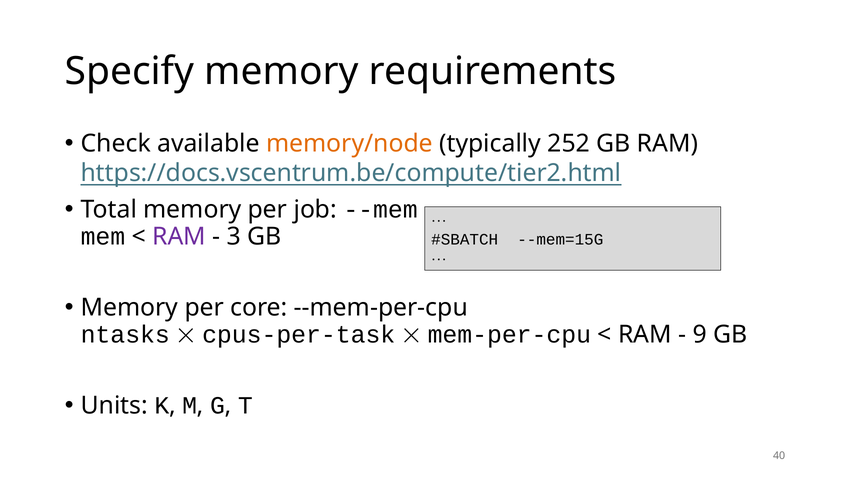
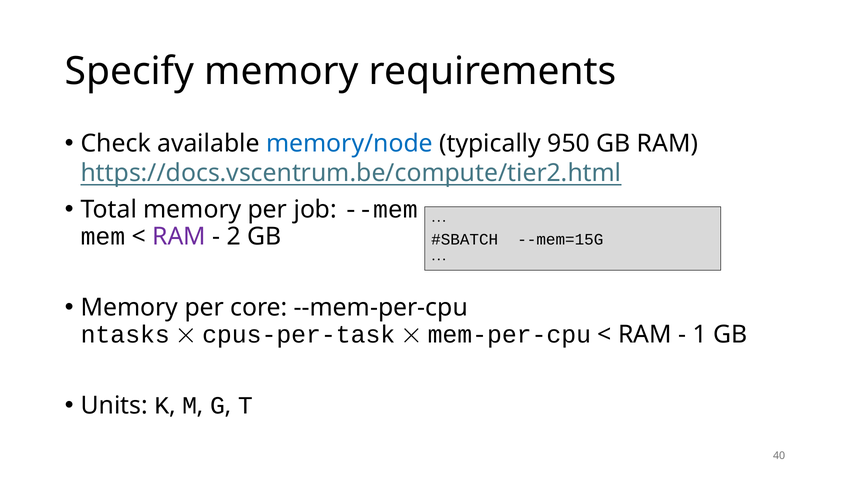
memory/node colour: orange -> blue
252: 252 -> 950
3: 3 -> 2
9: 9 -> 1
